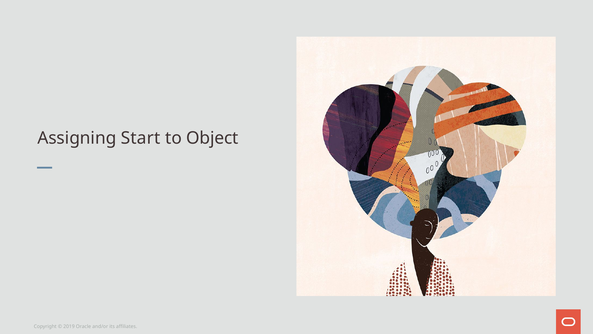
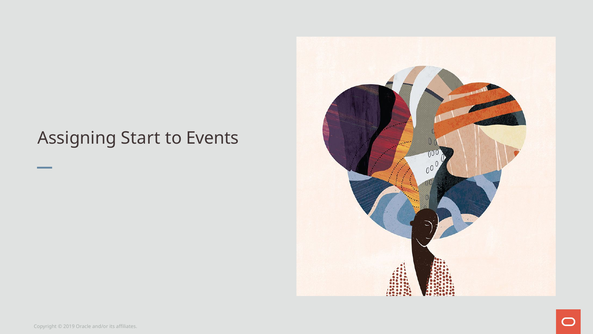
Object: Object -> Events
